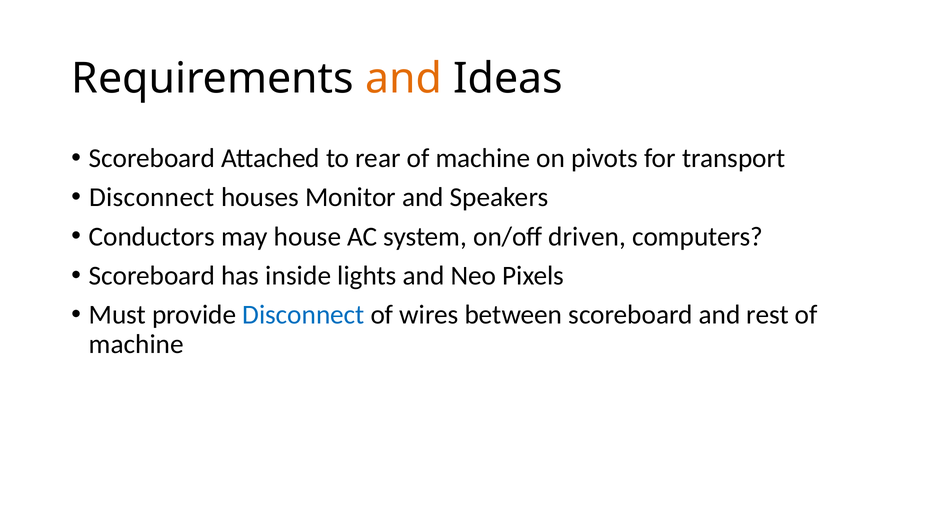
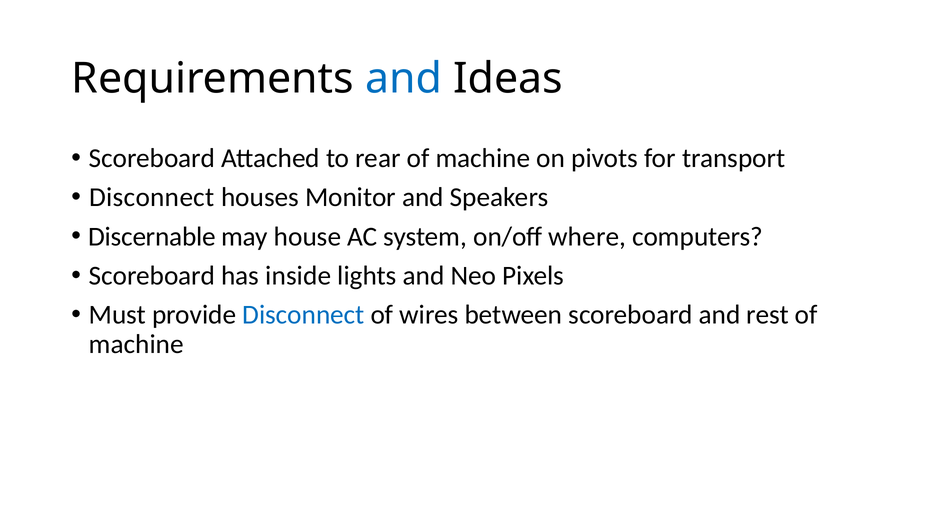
and at (404, 79) colour: orange -> blue
Conductors: Conductors -> Discernable
driven: driven -> where
